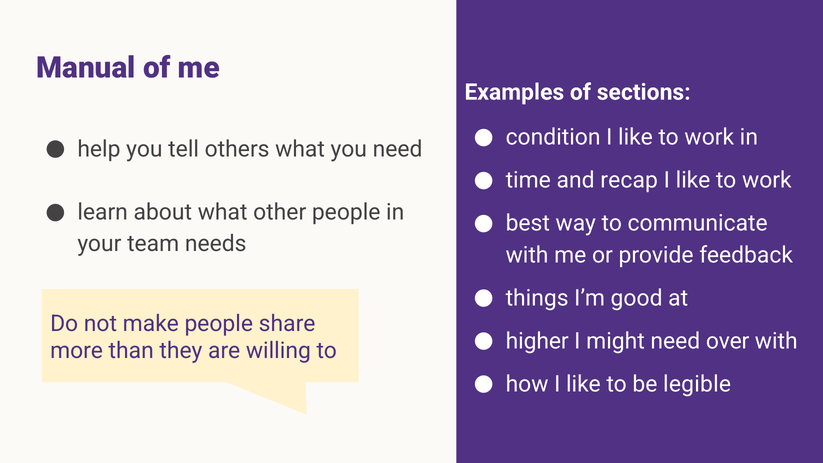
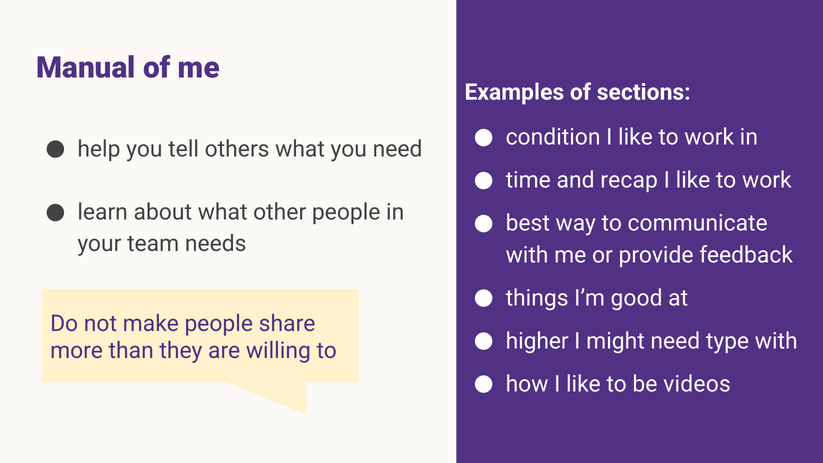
over: over -> type
legible: legible -> videos
